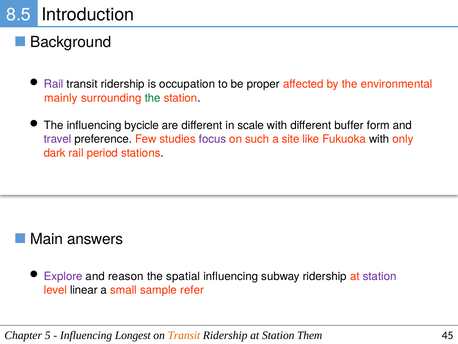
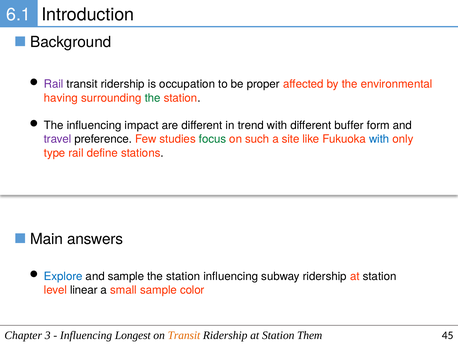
8.5: 8.5 -> 6.1
mainly: mainly -> having
bycicle: bycicle -> impact
scale: scale -> trend
focus colour: purple -> green
with at (379, 139) colour: black -> blue
dark: dark -> type
period: period -> define
Explore colour: purple -> blue
and reason: reason -> sample
spatial at (183, 276): spatial -> station
station at (380, 276) colour: purple -> black
refer: refer -> color
5: 5 -> 3
